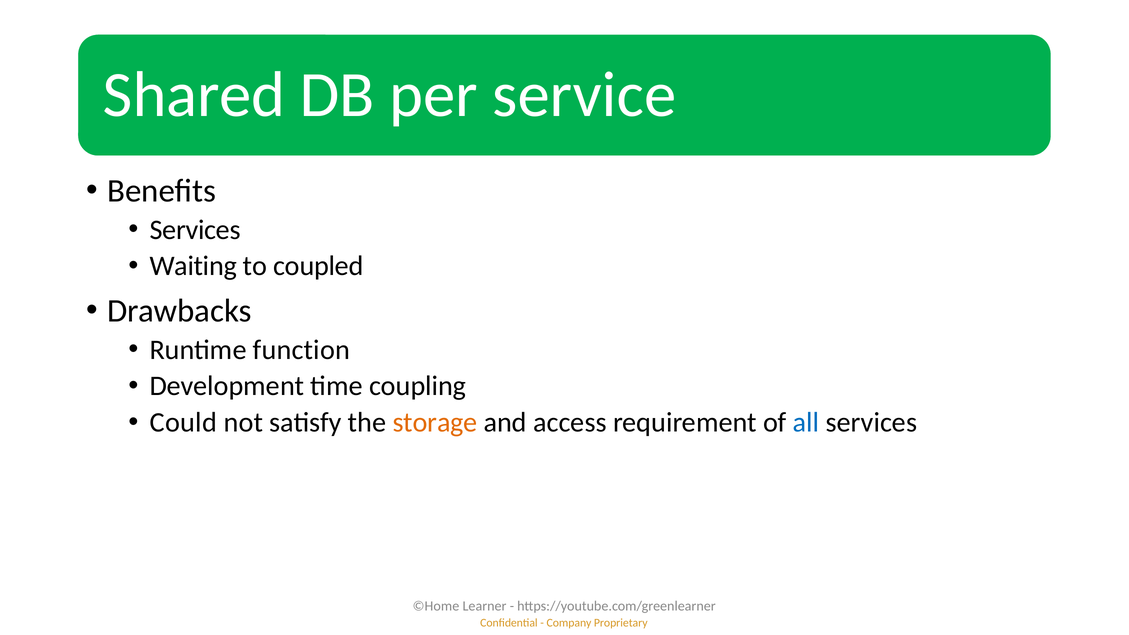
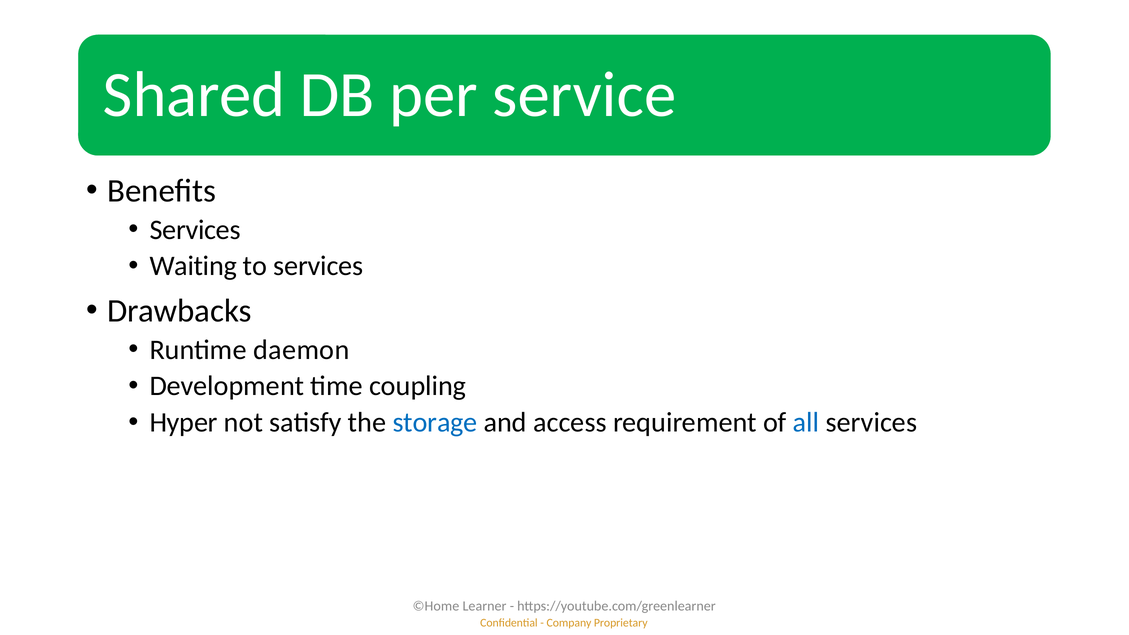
to coupled: coupled -> services
function: function -> daemon
Could: Could -> Hyper
storage colour: orange -> blue
